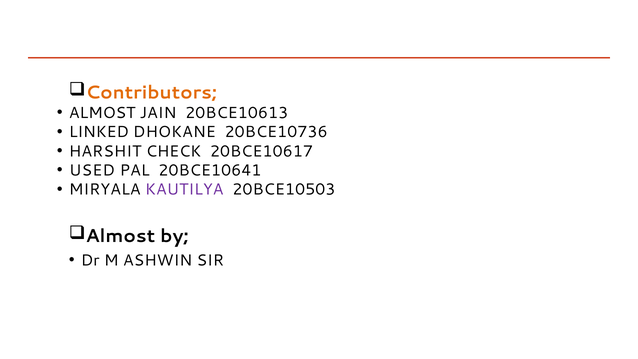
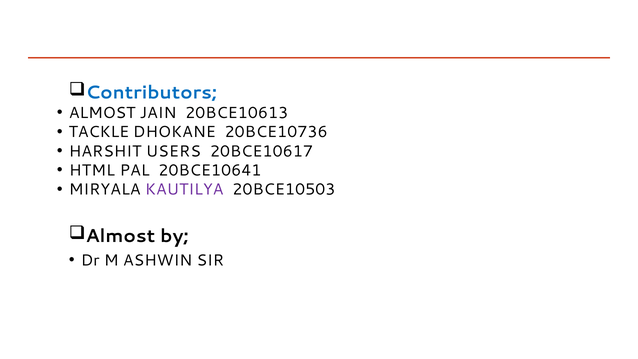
Contributors colour: orange -> blue
LINKED: LINKED -> TACKLE
CHECK: CHECK -> USERS
USED: USED -> HTML
